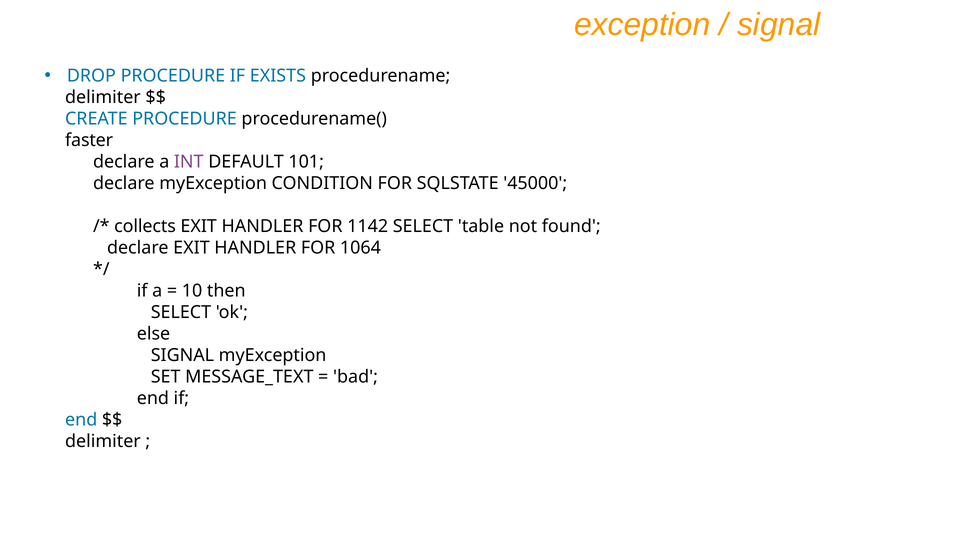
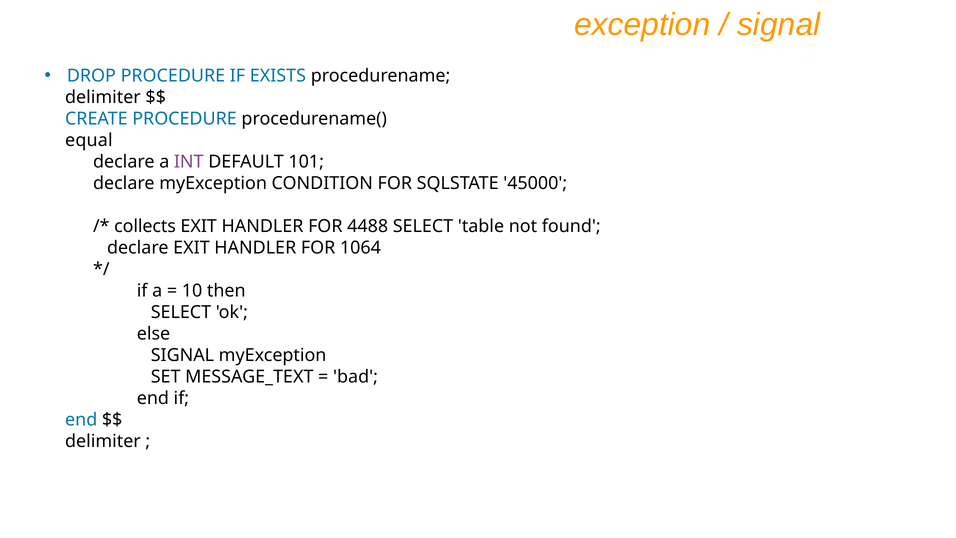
faster: faster -> equal
1142: 1142 -> 4488
